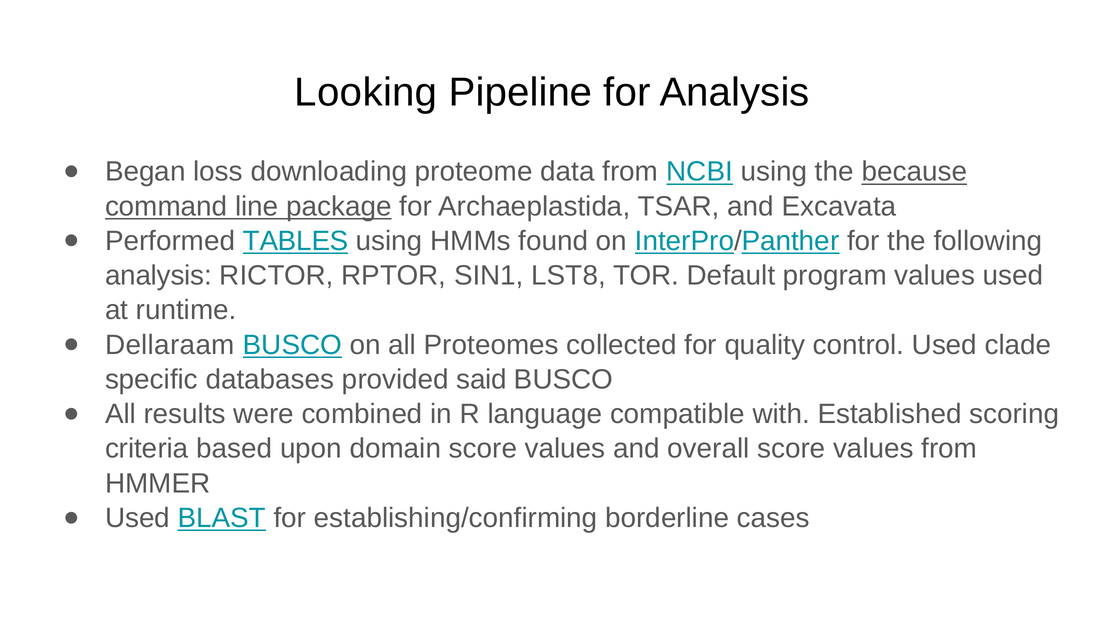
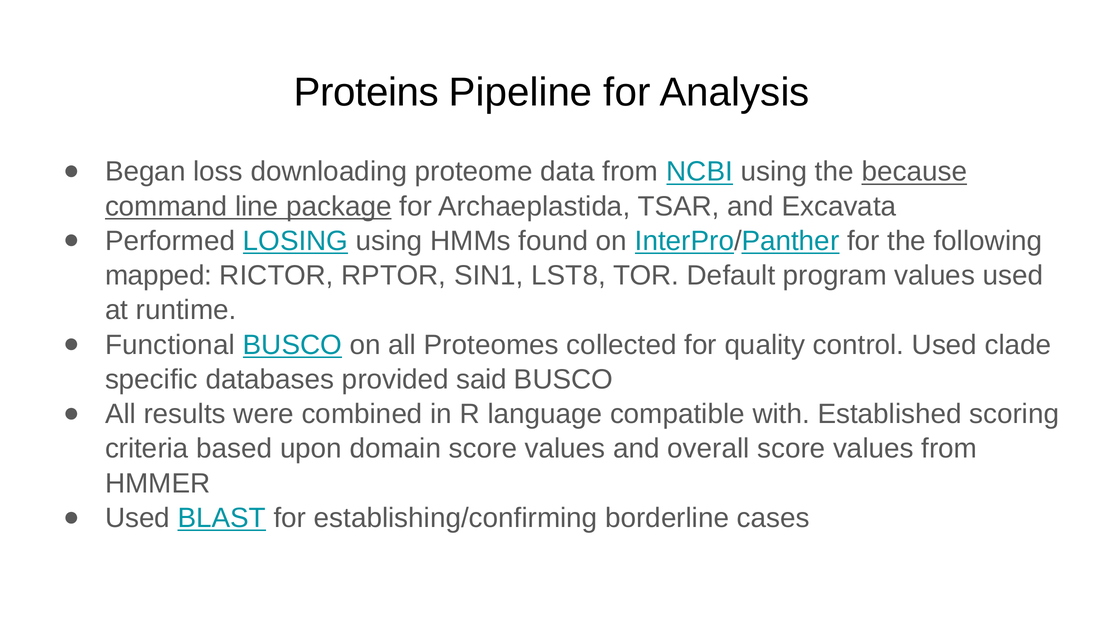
Looking: Looking -> Proteins
TABLES: TABLES -> LOSING
analysis at (158, 276): analysis -> mapped
Dellaraam: Dellaraam -> Functional
